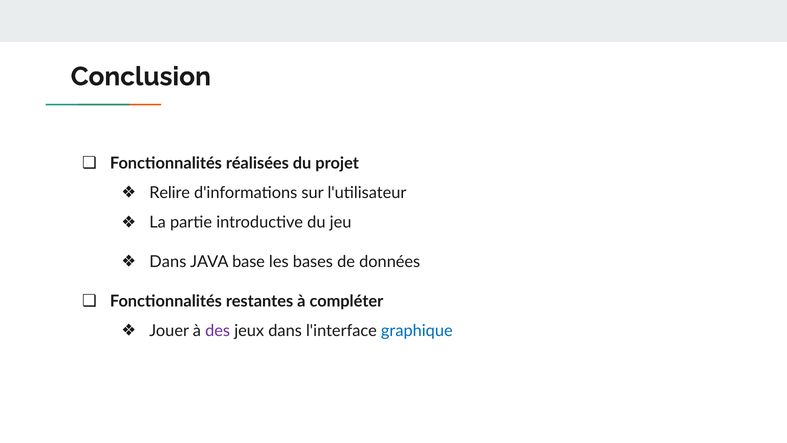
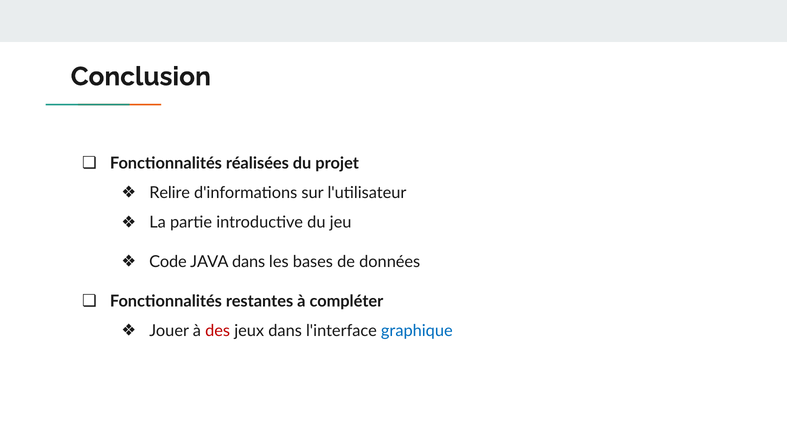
Dans at (168, 262): Dans -> Code
JAVA base: base -> dans
des colour: purple -> red
